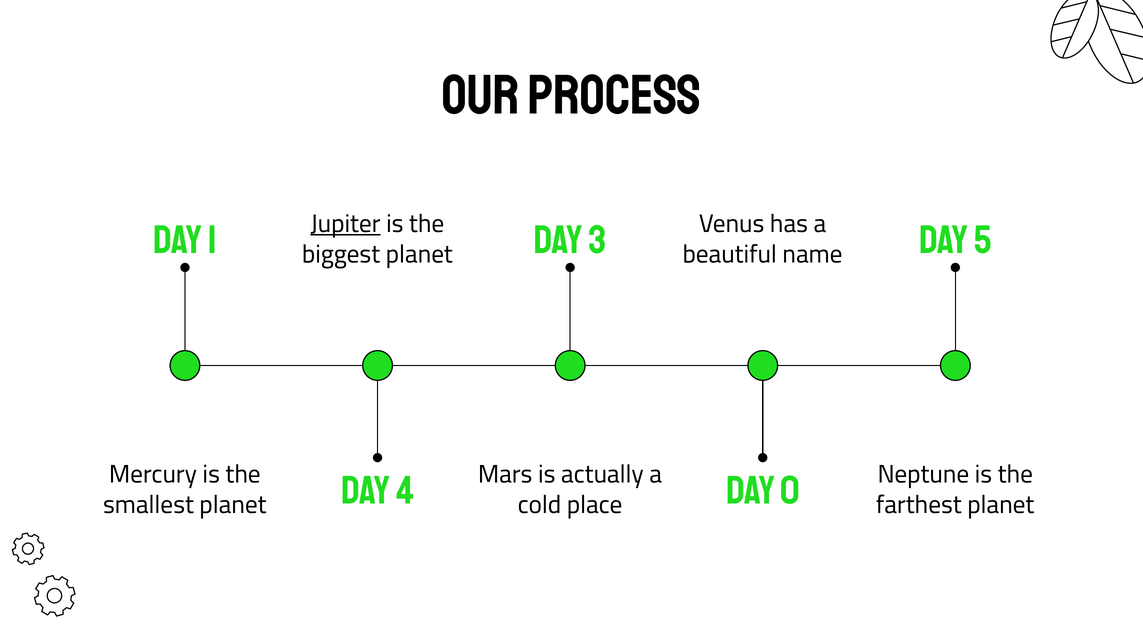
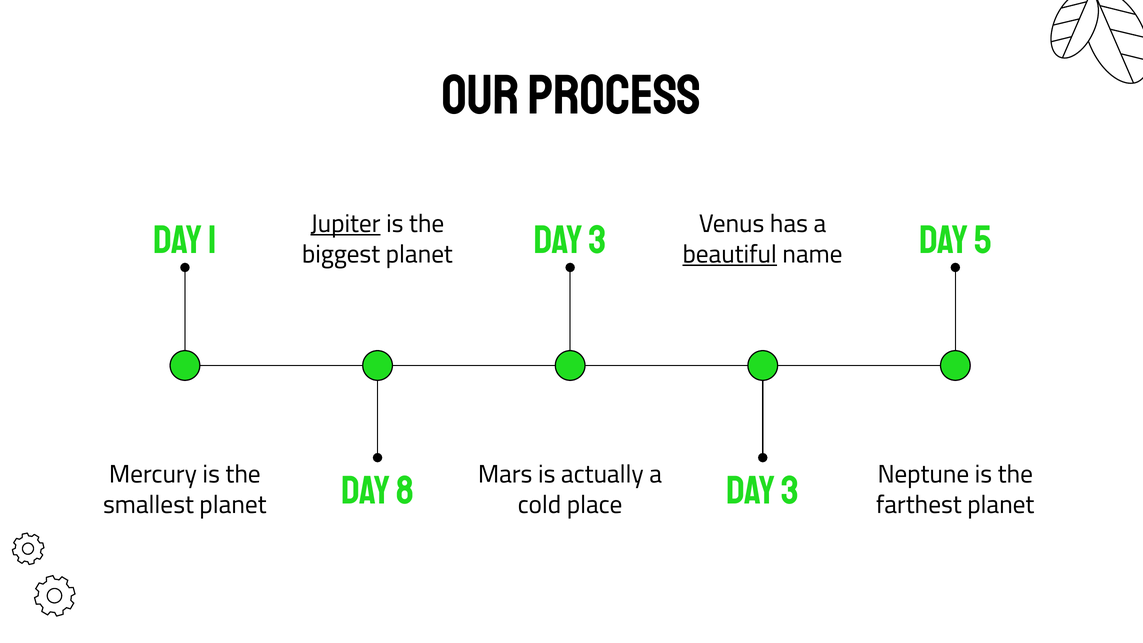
beautiful underline: none -> present
4: 4 -> 8
0 at (790, 491): 0 -> 3
